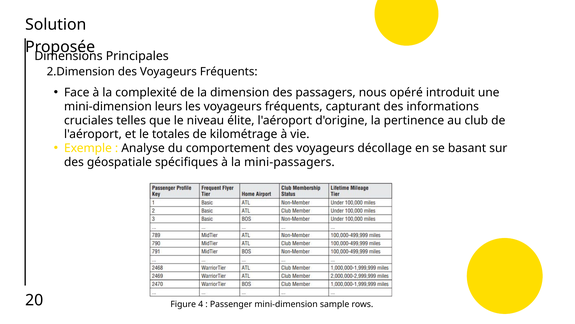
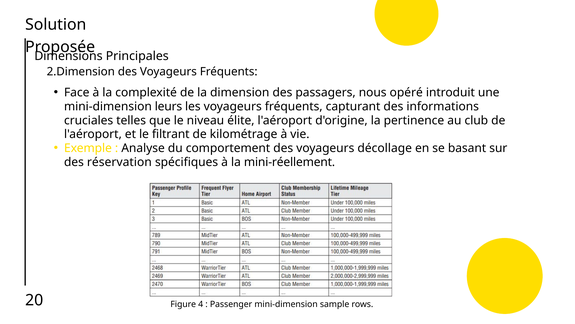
totales: totales -> filtrant
géospatiale: géospatiale -> réservation
mini-passagers: mini-passagers -> mini-réellement
